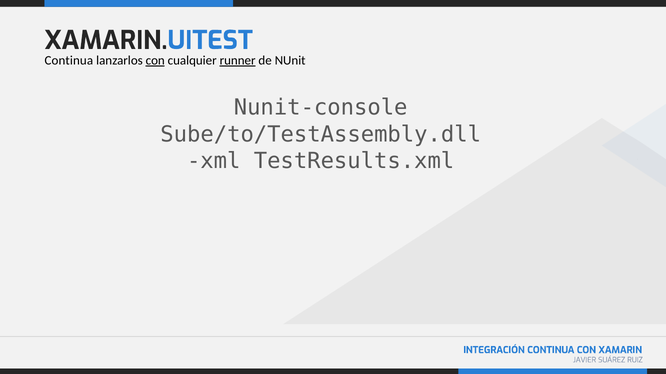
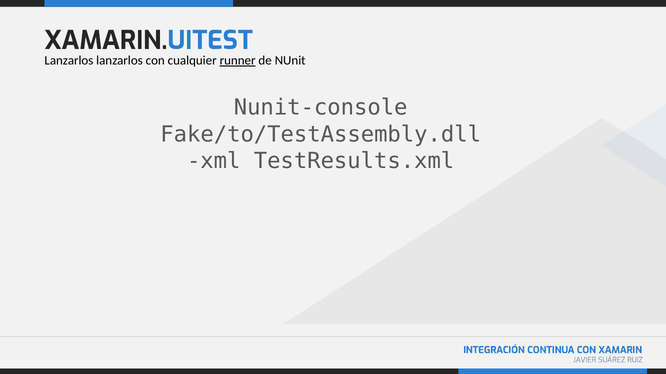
Continua at (69, 61): Continua -> Lanzarlos
con at (155, 61) underline: present -> none
Sube/to/TestAssembly.dll: Sube/to/TestAssembly.dll -> Fake/to/TestAssembly.dll
